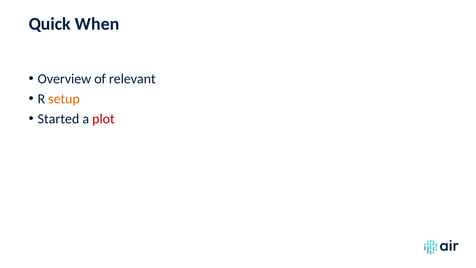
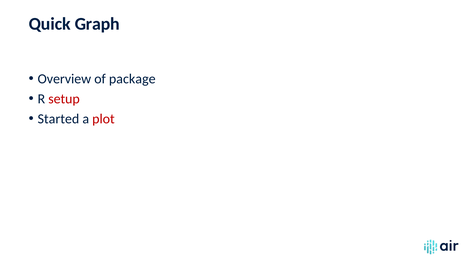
When: When -> Graph
relevant: relevant -> package
setup colour: orange -> red
